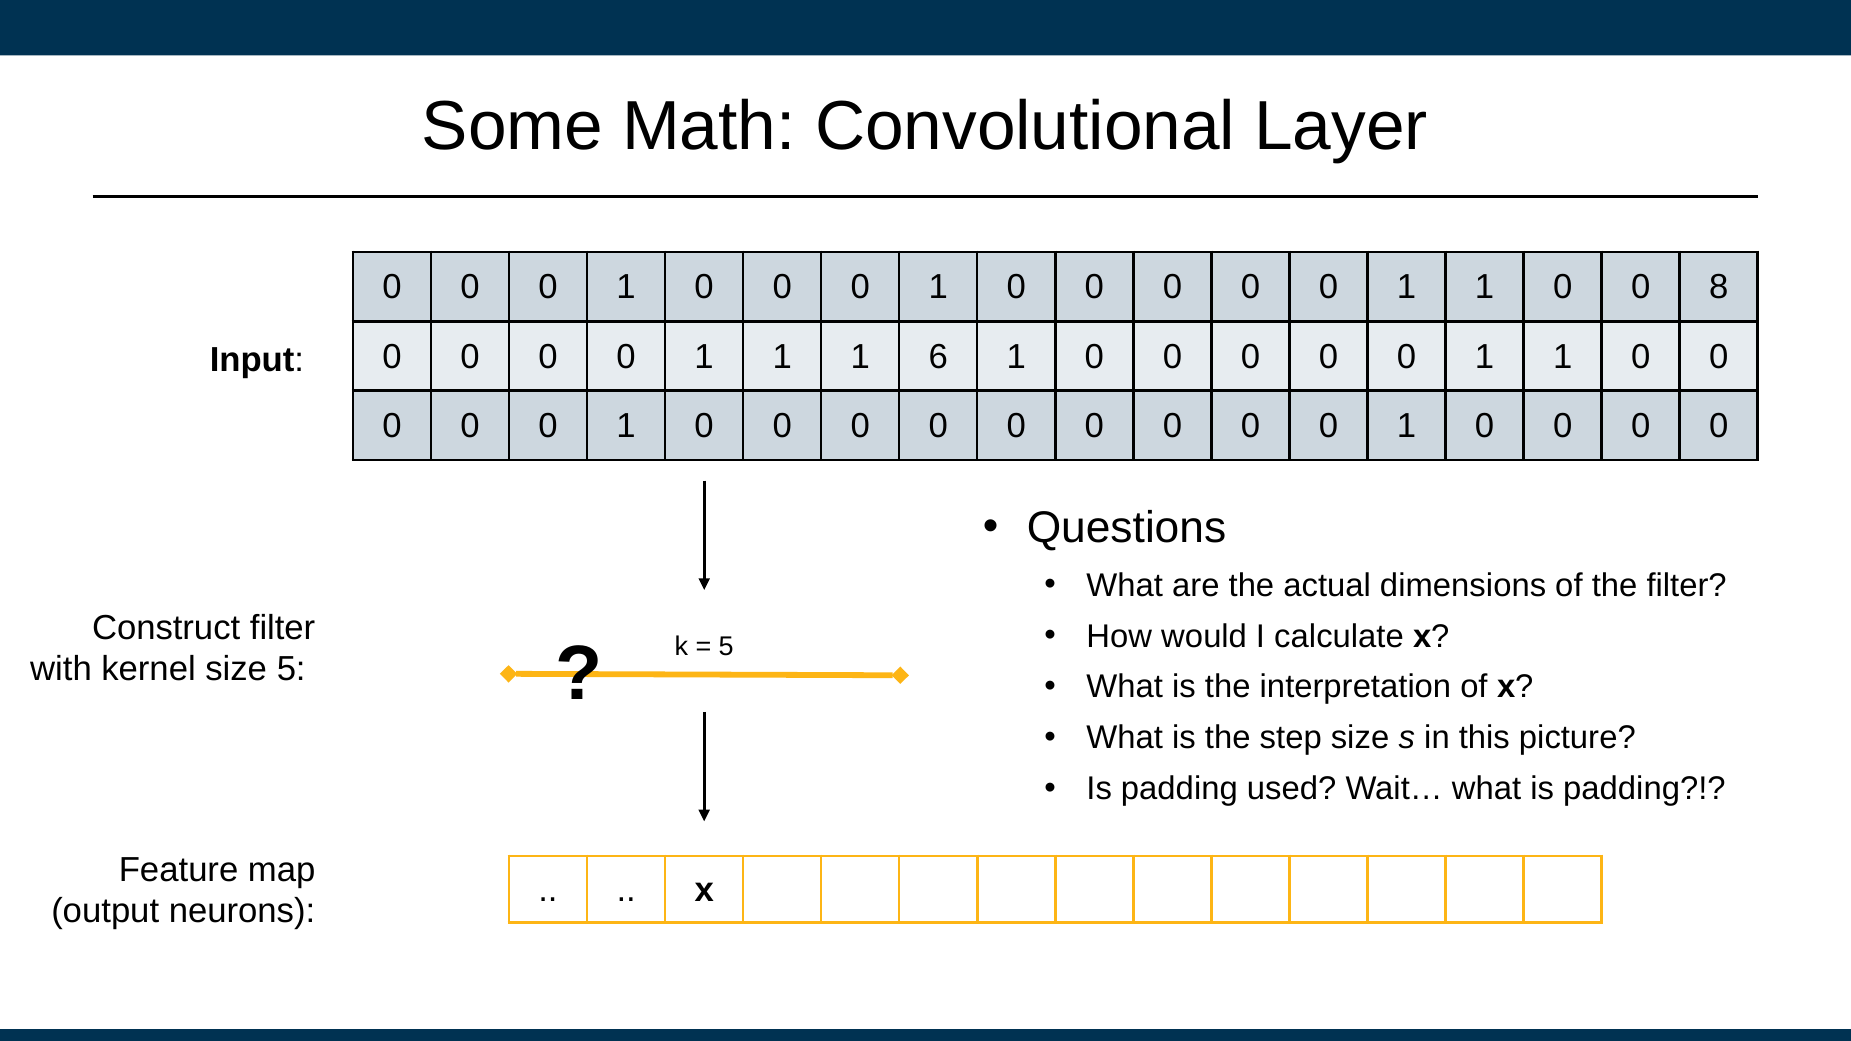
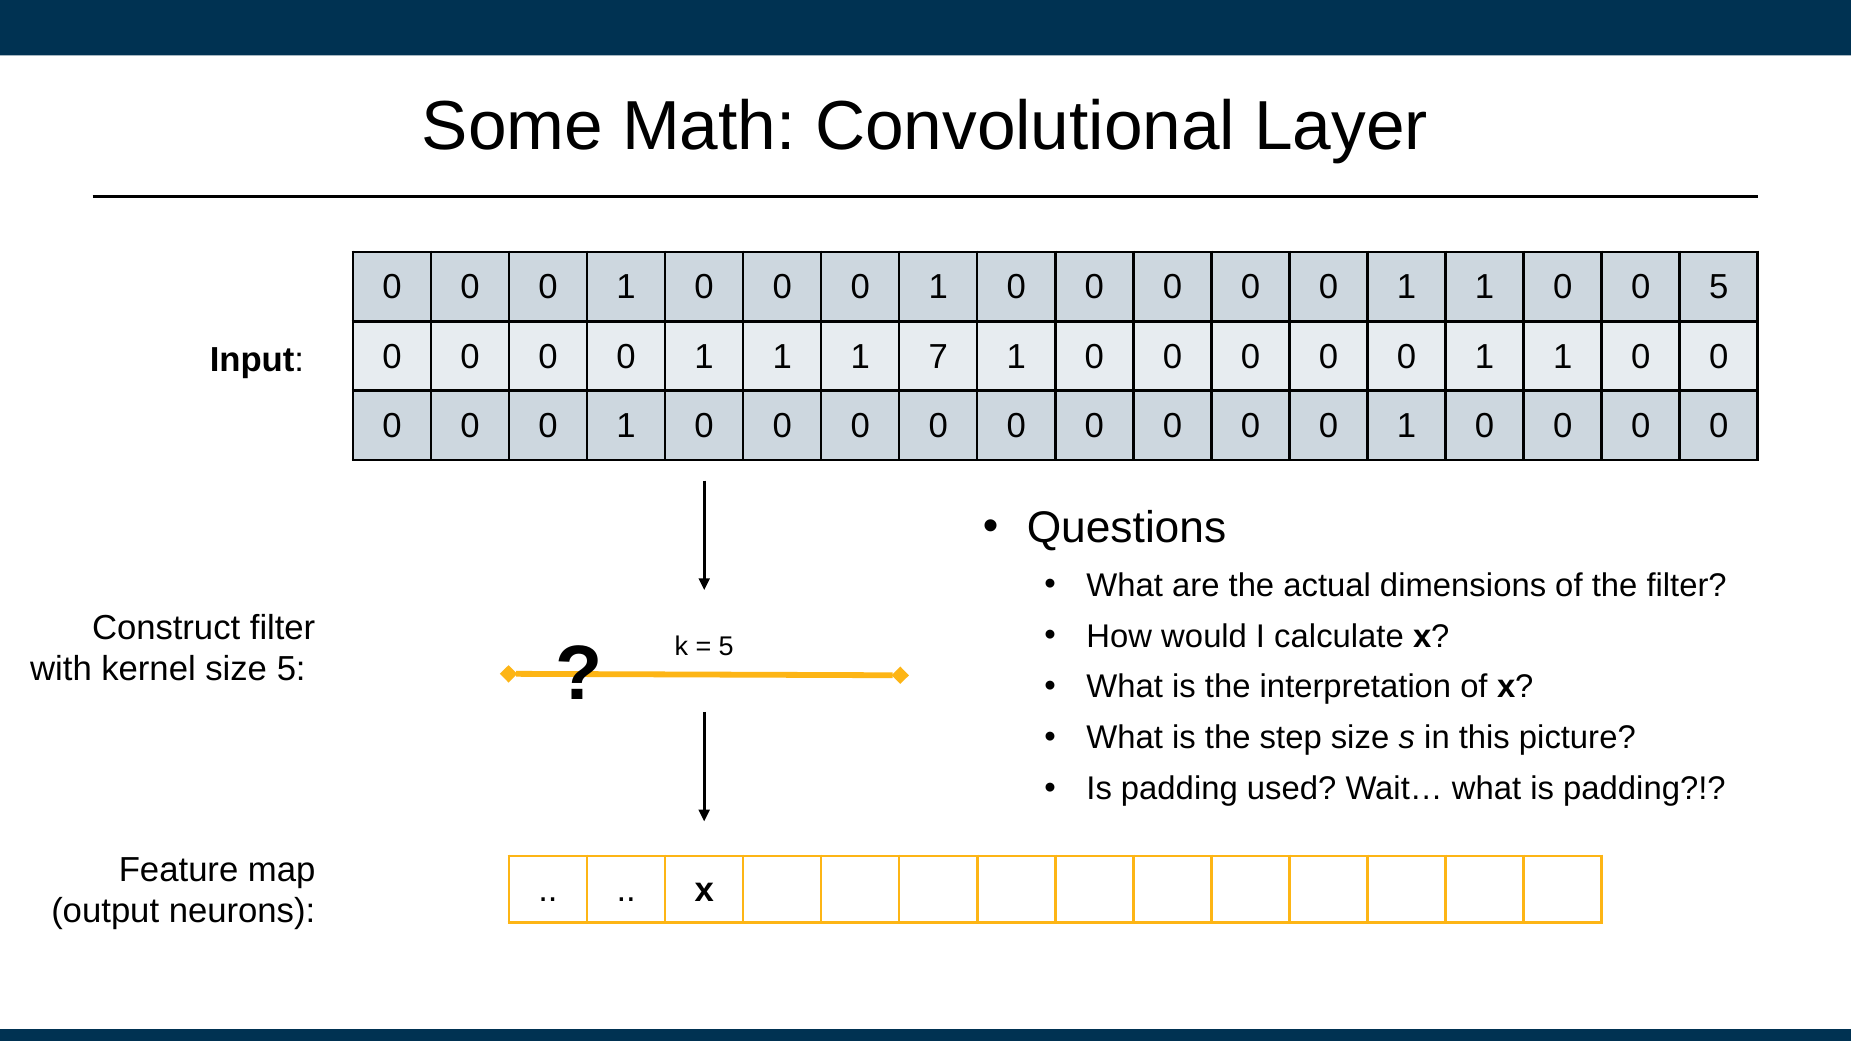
0 8: 8 -> 5
6: 6 -> 7
